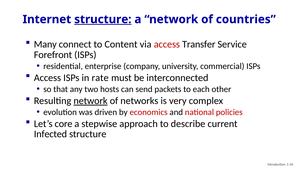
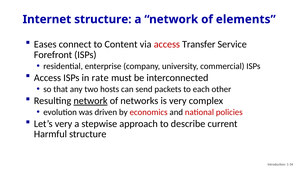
structure at (103, 19) underline: present -> none
countries: countries -> elements
Many: Many -> Eases
Let’s core: core -> very
Infected: Infected -> Harmful
